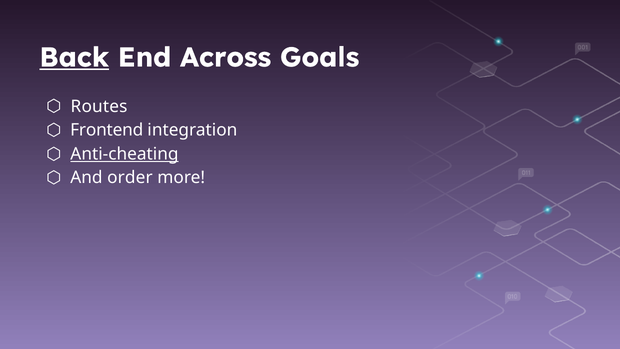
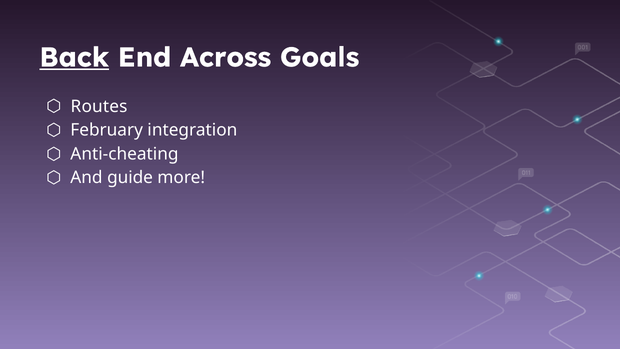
Frontend: Frontend -> February
Anti-cheating underline: present -> none
order: order -> guide
